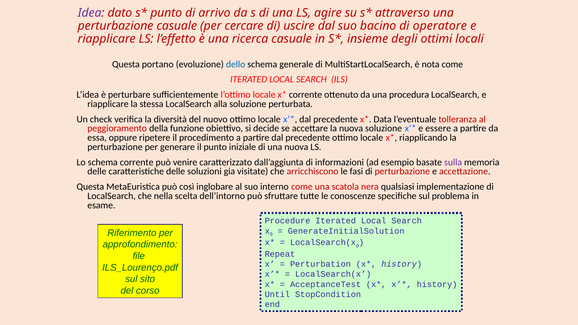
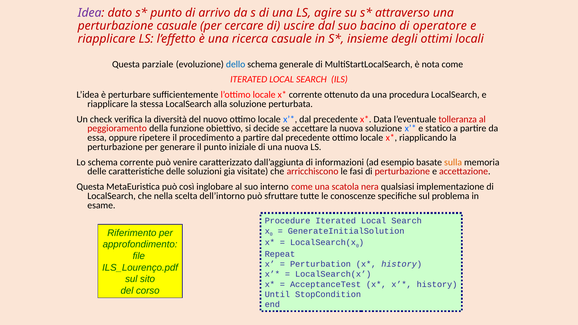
portano: portano -> parziale
essere: essere -> statico
sulla colour: purple -> orange
